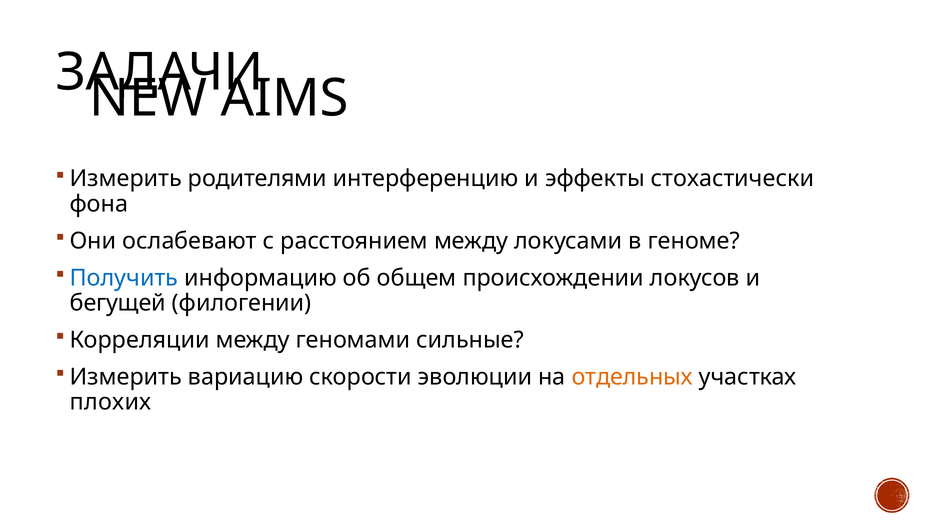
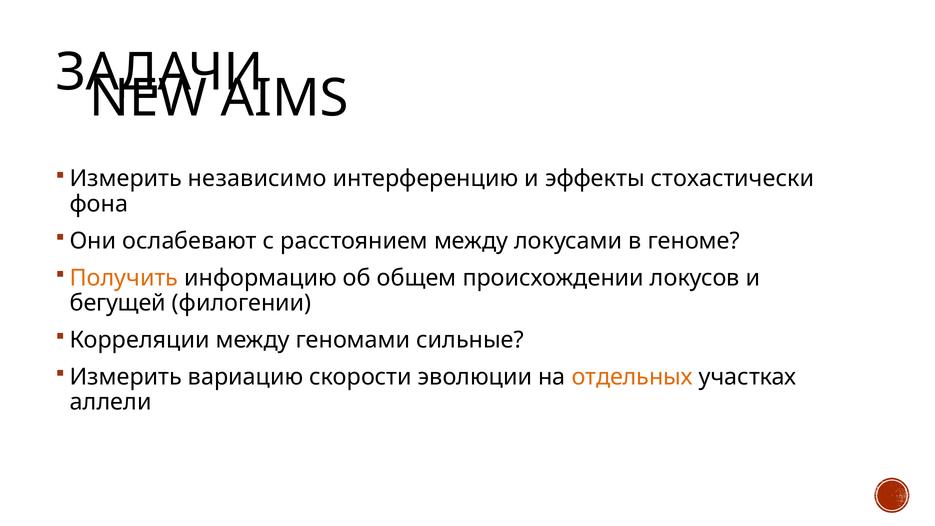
родителями: родителями -> независимо
Получить colour: blue -> orange
плохих: плохих -> аллели
